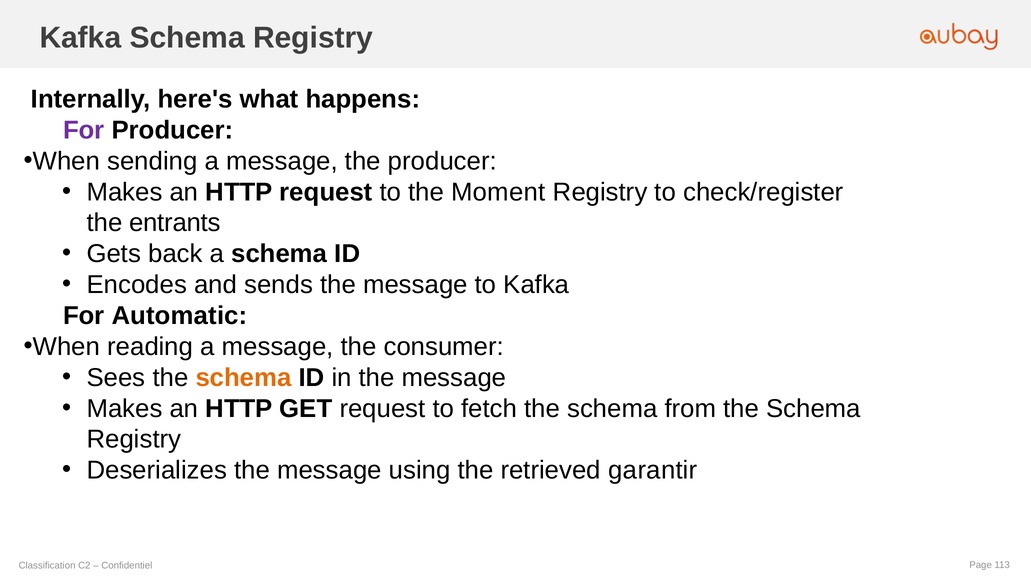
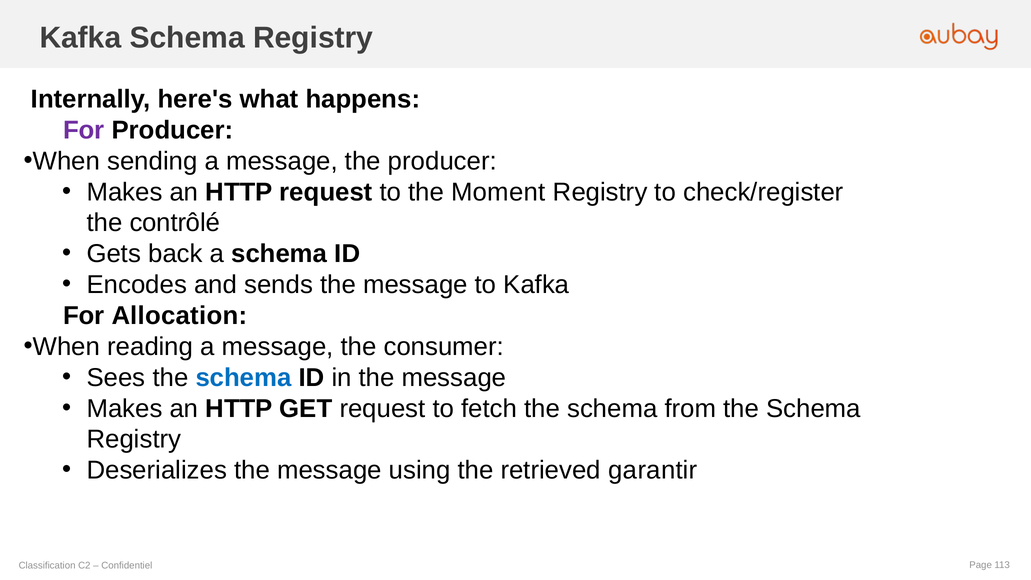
entrants: entrants -> contrôlé
Automatic: Automatic -> Allocation
schema at (244, 378) colour: orange -> blue
